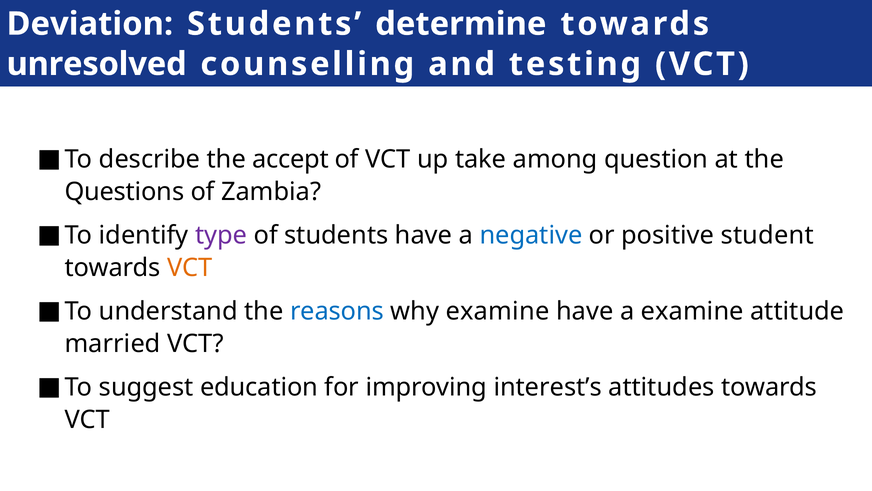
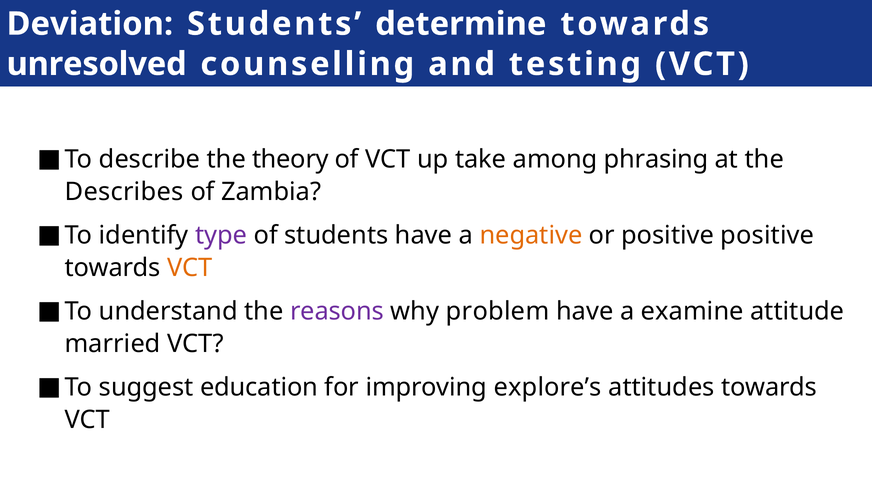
accept: accept -> theory
question: question -> phrasing
Questions: Questions -> Describes
negative colour: blue -> orange
positive student: student -> positive
reasons colour: blue -> purple
why examine: examine -> problem
interest’s: interest’s -> explore’s
